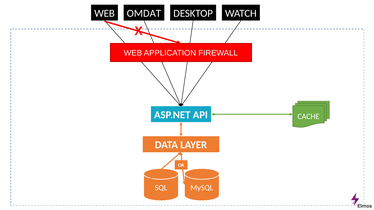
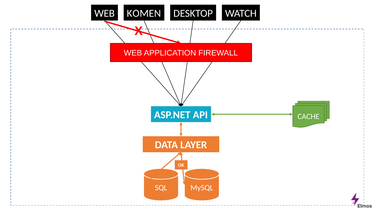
OMDAT: OMDAT -> KOMEN
